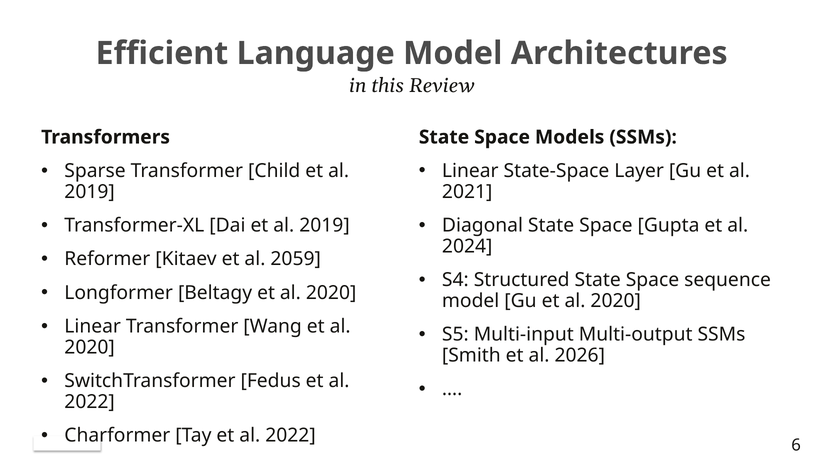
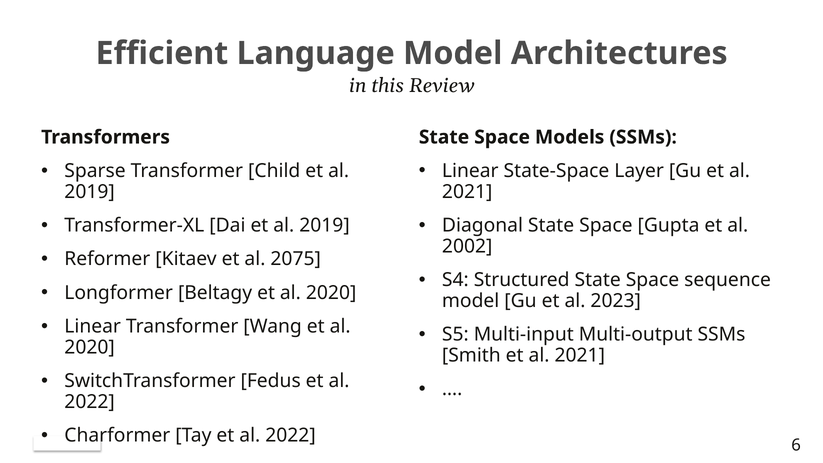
2024: 2024 -> 2002
2059: 2059 -> 2075
Gu et al 2020: 2020 -> 2023
Smith et al 2026: 2026 -> 2021
